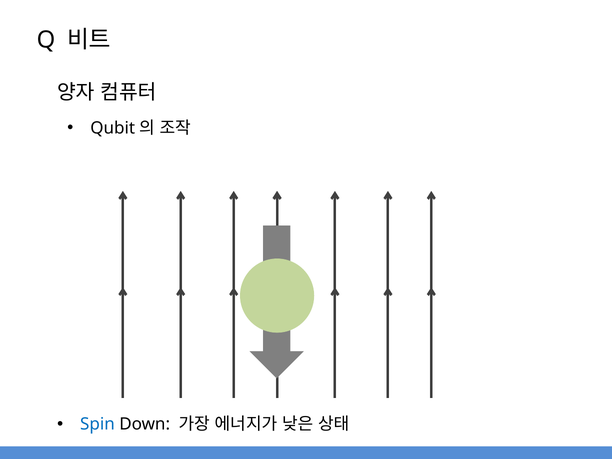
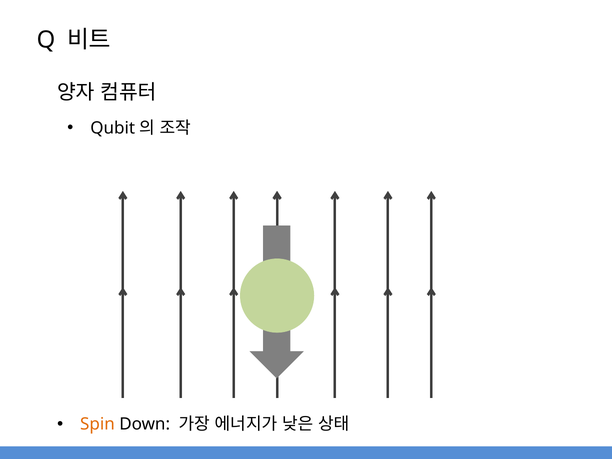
Spin colour: blue -> orange
